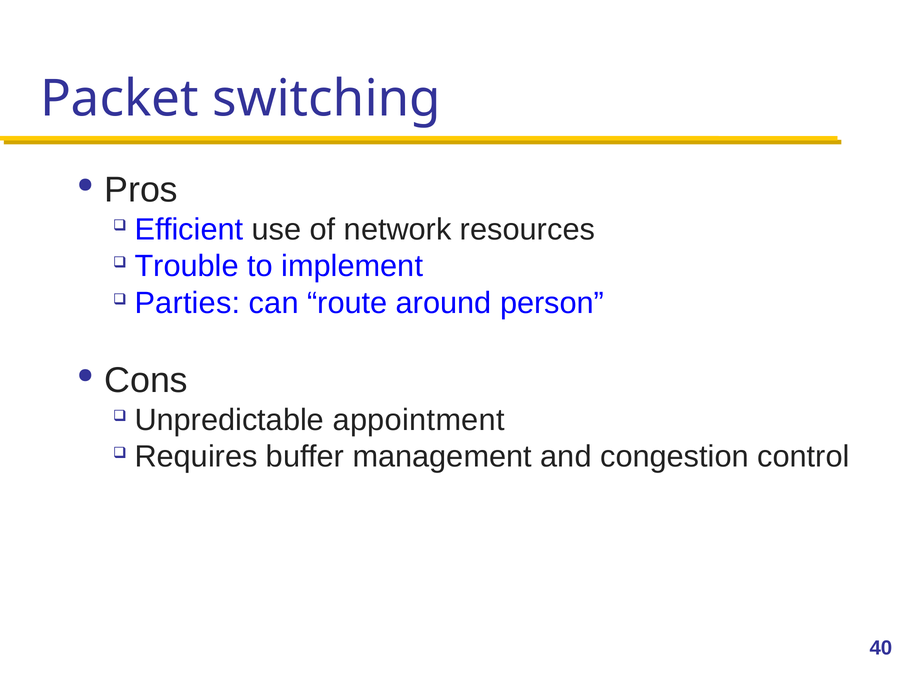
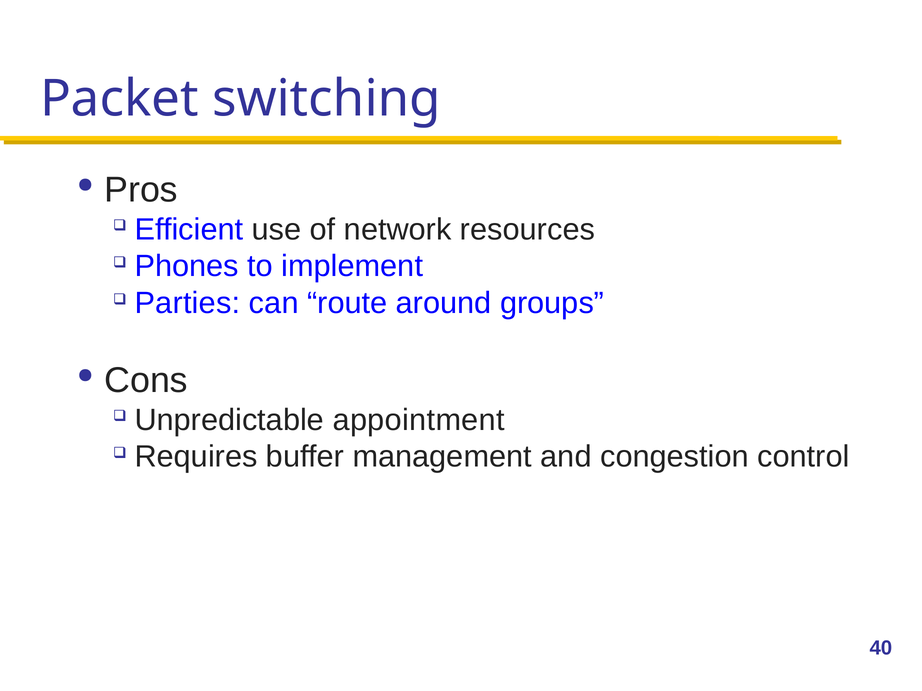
Trouble: Trouble -> Phones
person: person -> groups
